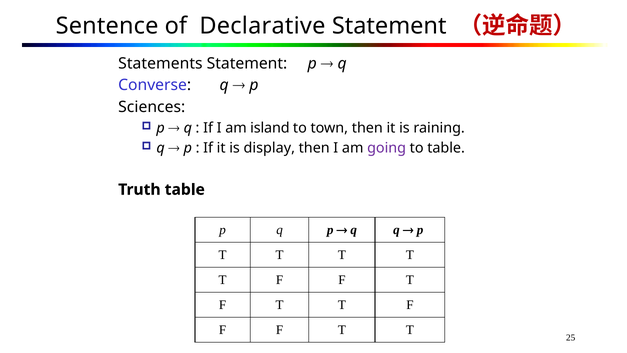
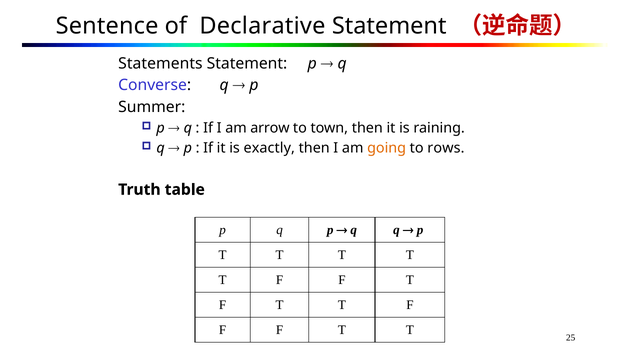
Sciences: Sciences -> Summer
island: island -> arrow
display: display -> exactly
going colour: purple -> orange
to table: table -> rows
